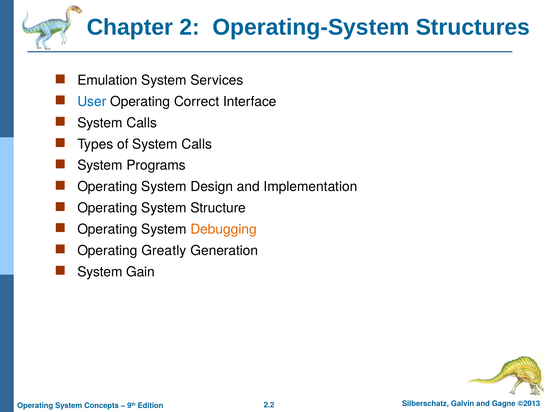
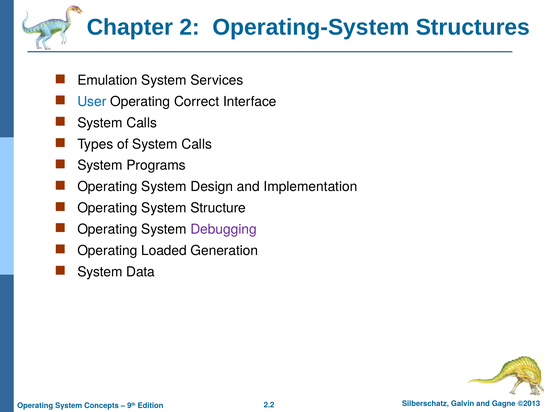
Debugging colour: orange -> purple
Greatly: Greatly -> Loaded
Gain: Gain -> Data
